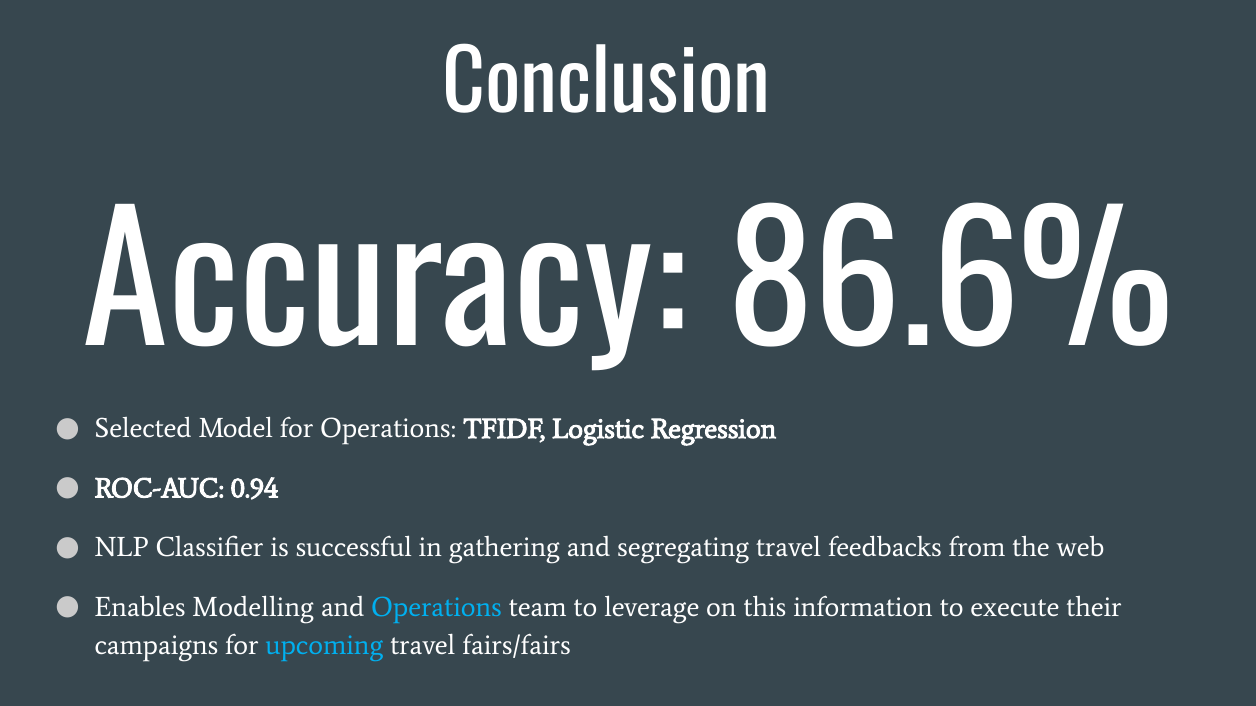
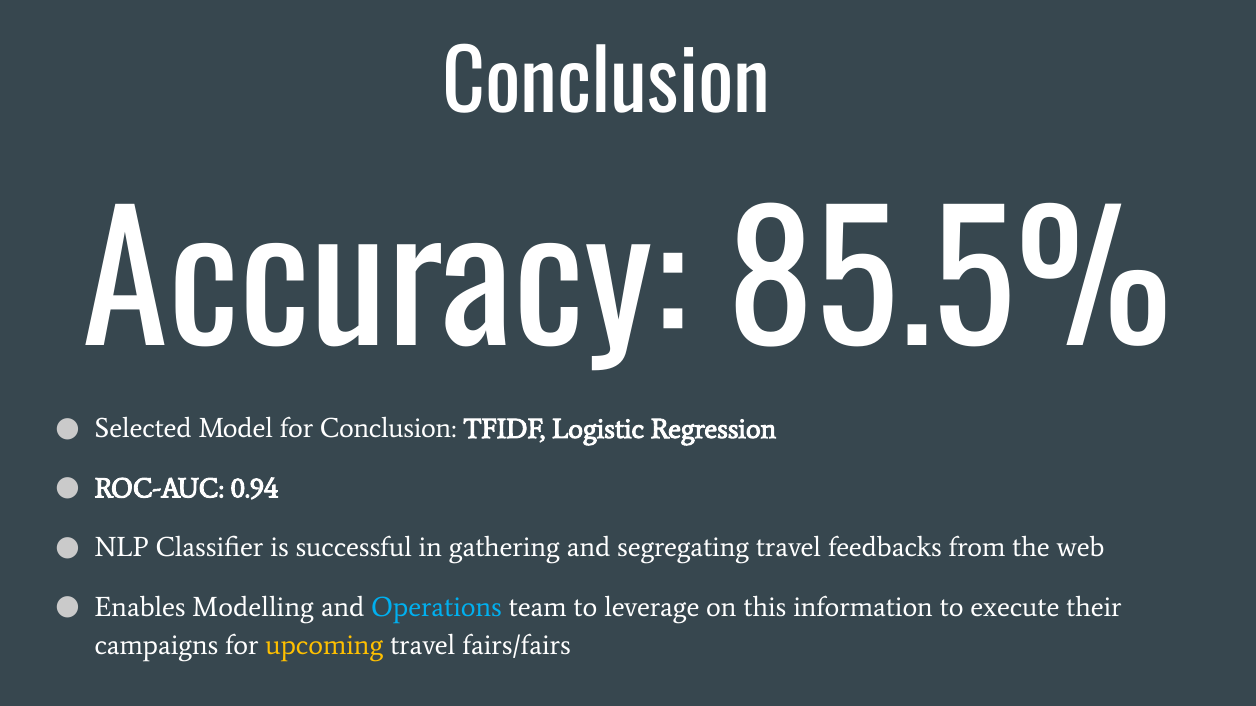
86.6%: 86.6% -> 85.5%
for Operations: Operations -> Conclusion
upcoming colour: light blue -> yellow
